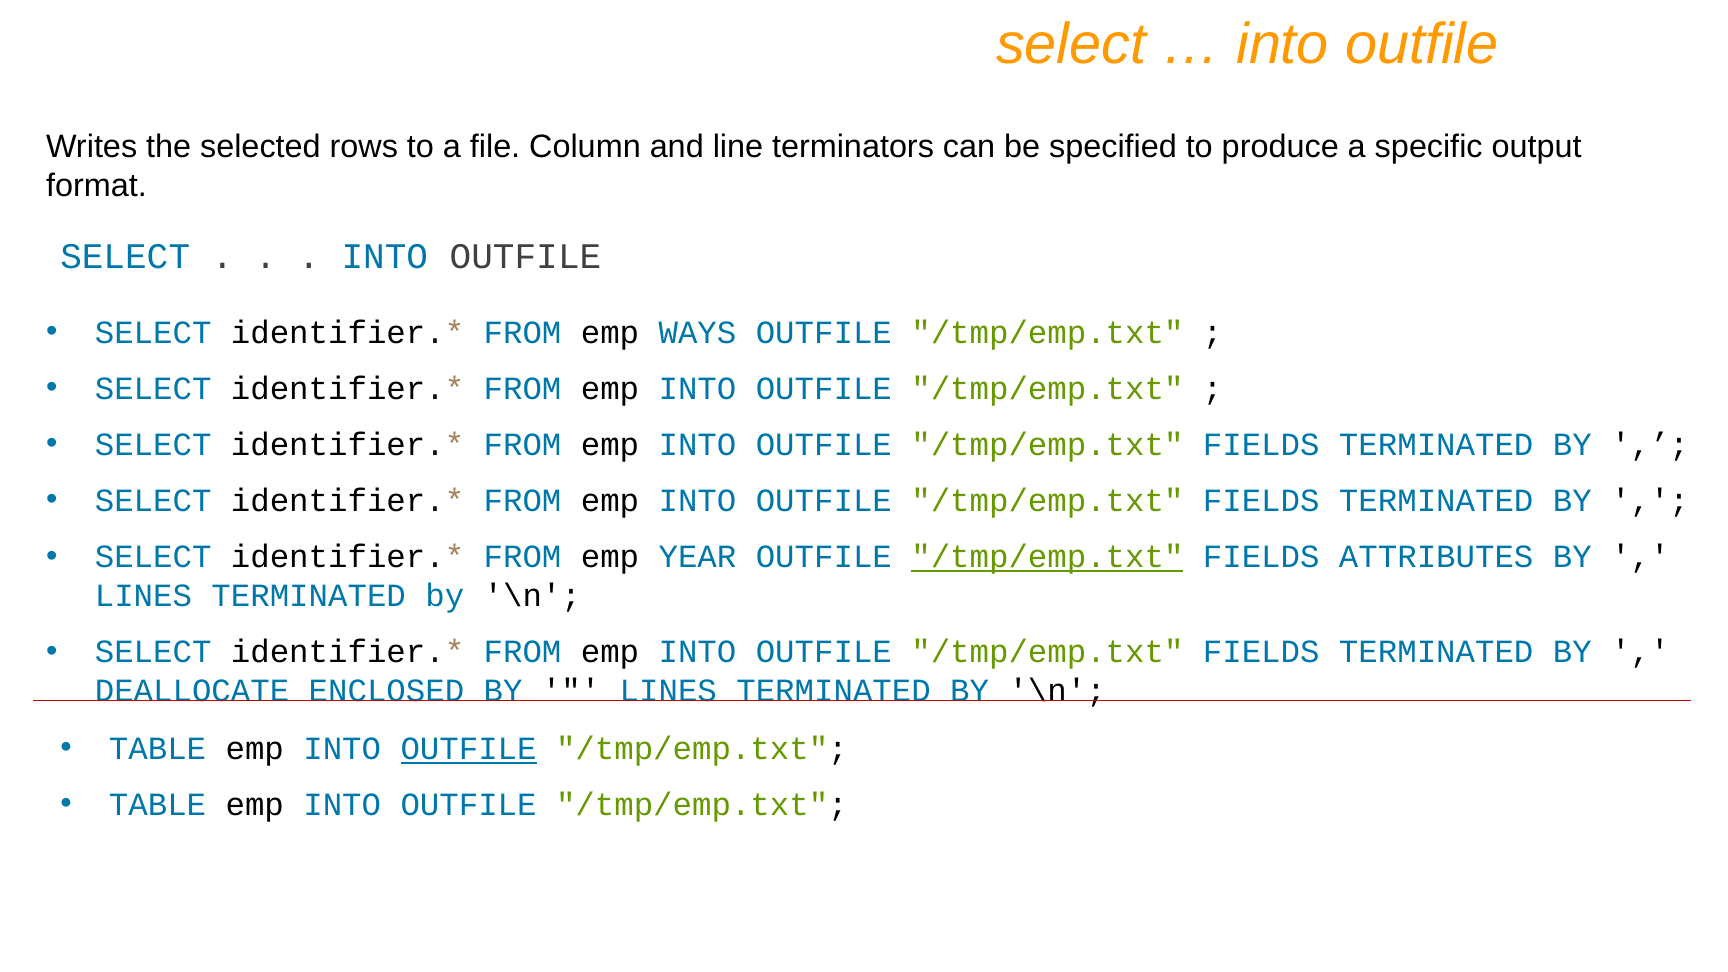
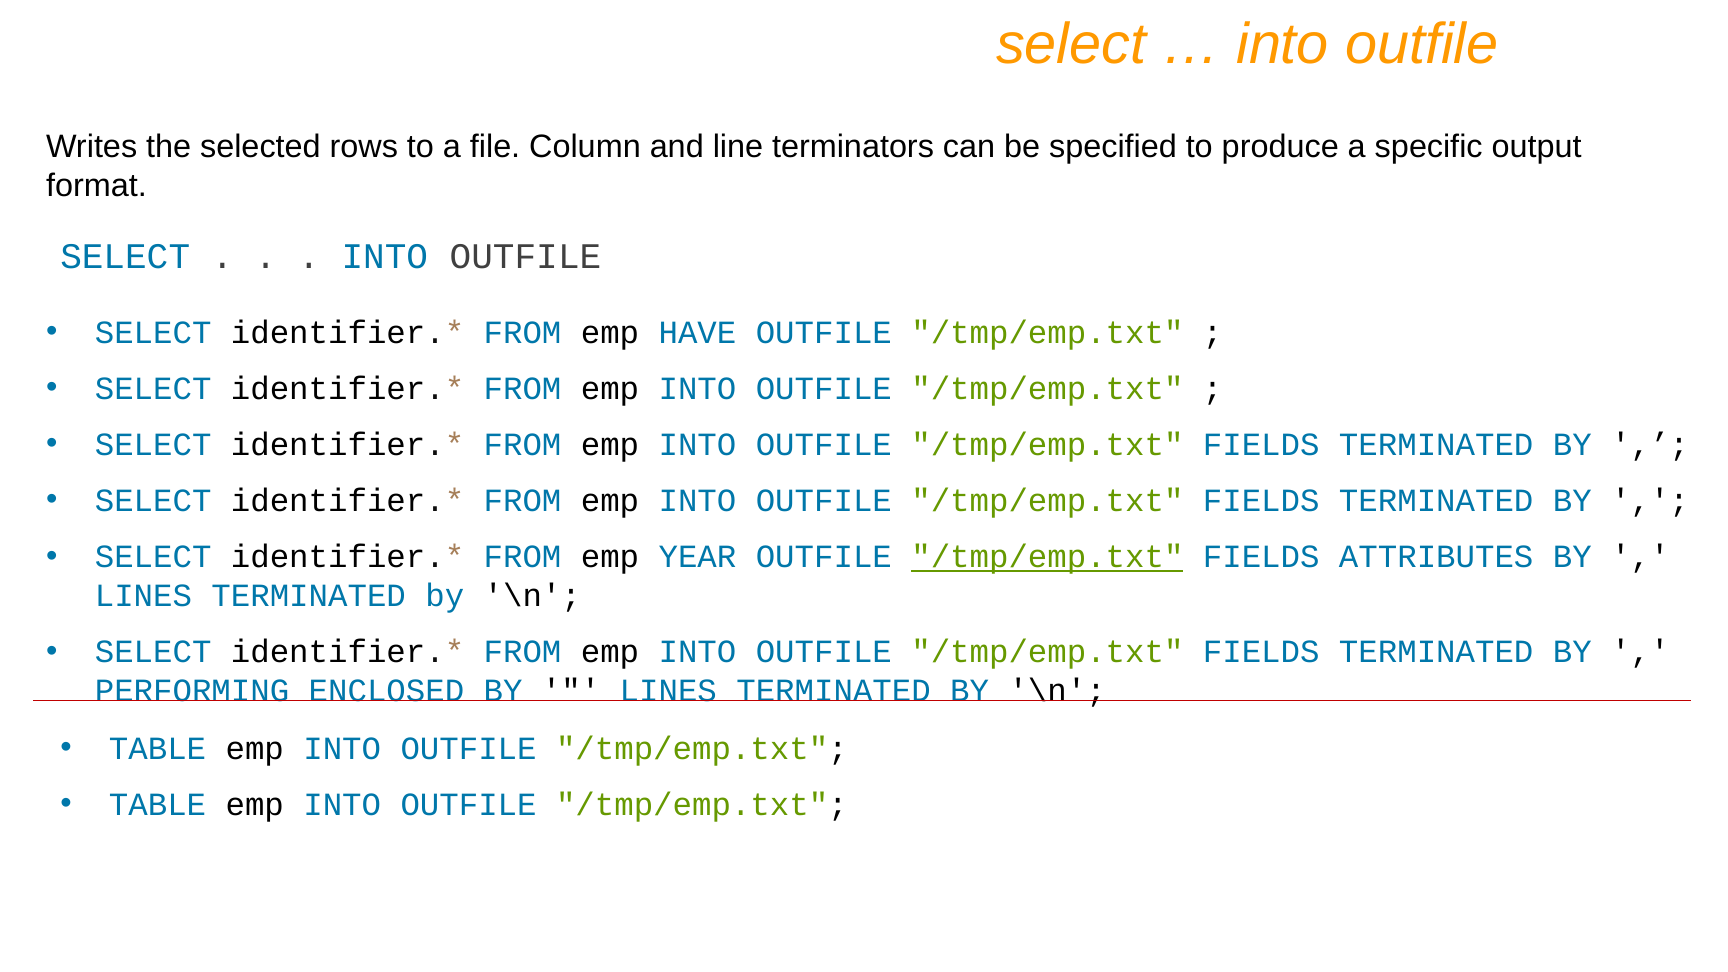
WAYS: WAYS -> HAVE
DEALLOCATE: DEALLOCATE -> PERFORMING
OUTFILE at (469, 749) underline: present -> none
